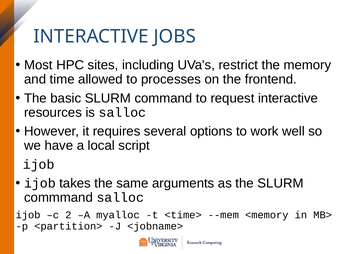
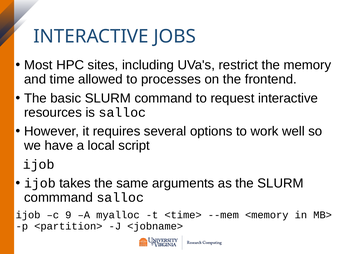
2: 2 -> 9
